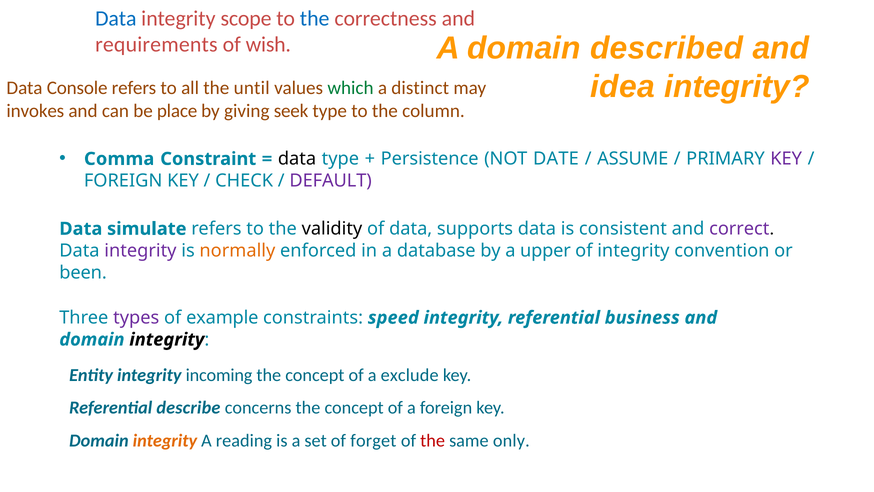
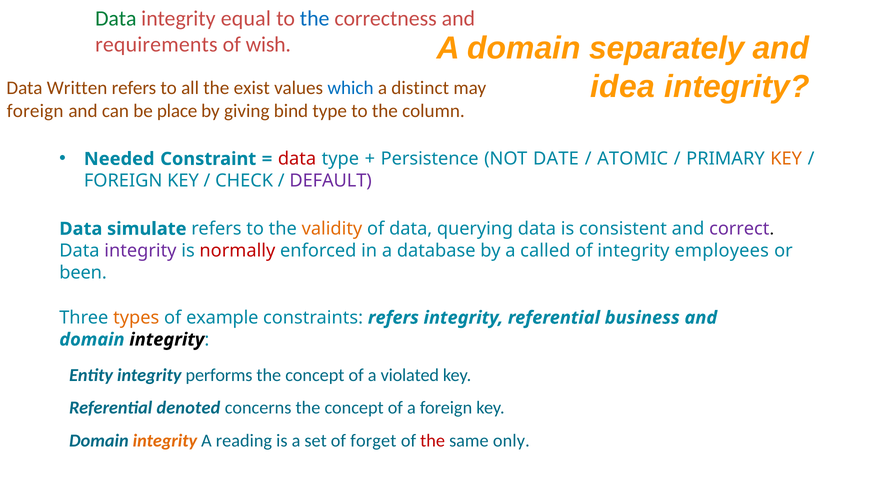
Data at (116, 18) colour: blue -> green
scope: scope -> equal
described: described -> separately
Console: Console -> Written
until: until -> exist
which colour: green -> blue
invokes at (35, 111): invokes -> foreign
seek: seek -> bind
Comma: Comma -> Needed
data at (297, 159) colour: black -> red
ASSUME: ASSUME -> ATOMIC
KEY at (786, 159) colour: purple -> orange
validity colour: black -> orange
supports: supports -> querying
normally colour: orange -> red
upper: upper -> called
convention: convention -> employees
types colour: purple -> orange
constraints speed: speed -> refers
incoming: incoming -> performs
exclude: exclude -> violated
describe: describe -> denoted
